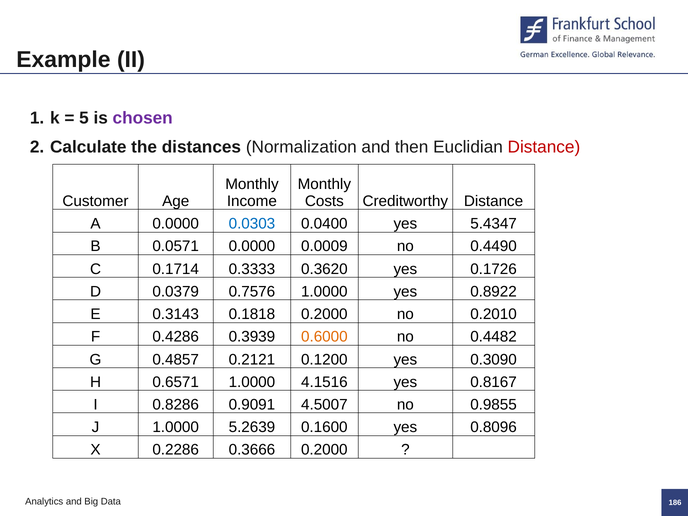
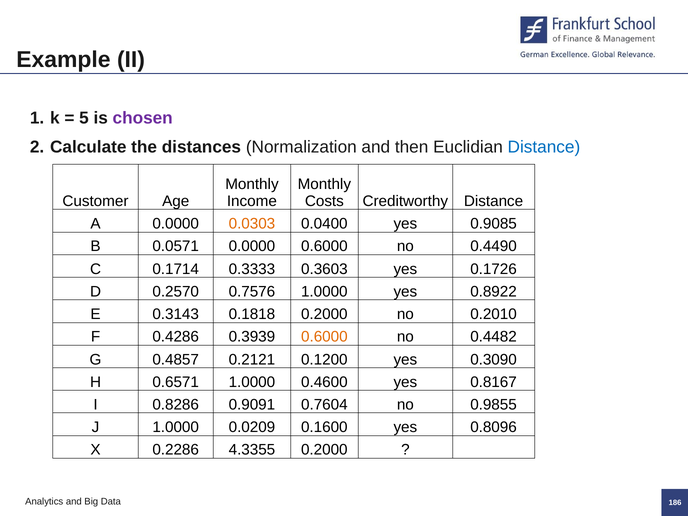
Distance at (544, 147) colour: red -> blue
0.0303 colour: blue -> orange
5.4347: 5.4347 -> 0.9085
0.0000 0.0009: 0.0009 -> 0.6000
0.3620: 0.3620 -> 0.3603
0.0379: 0.0379 -> 0.2570
4.1516: 4.1516 -> 0.4600
4.5007: 4.5007 -> 0.7604
5.2639: 5.2639 -> 0.0209
0.3666: 0.3666 -> 4.3355
